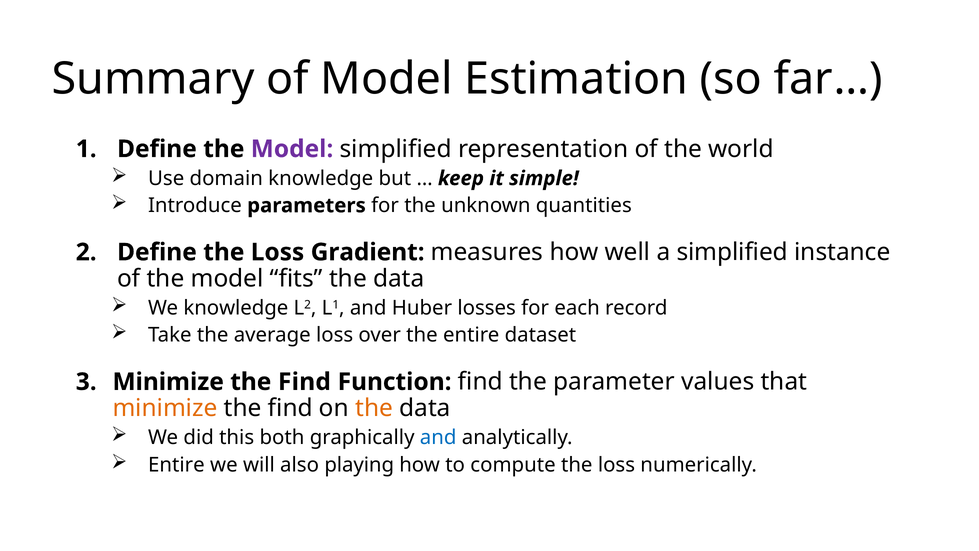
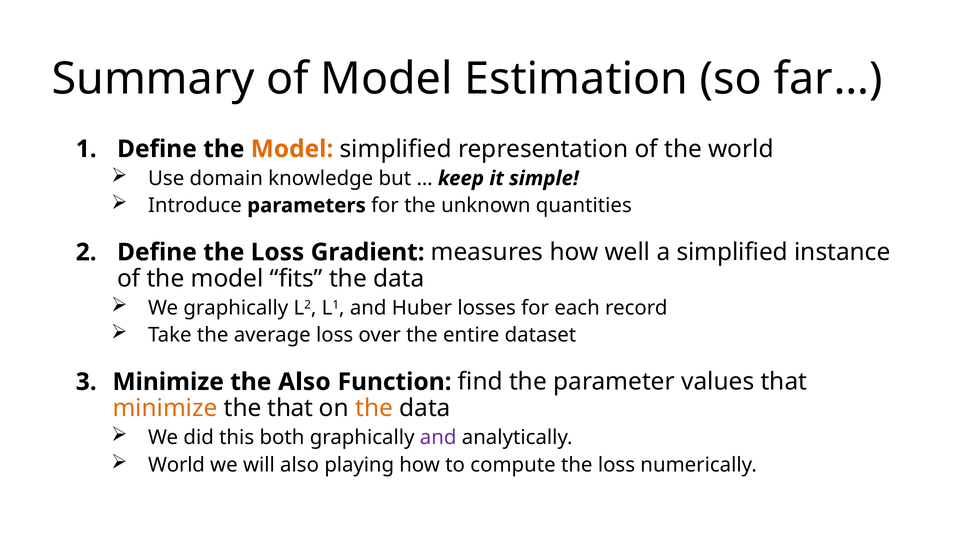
Model at (292, 149) colour: purple -> orange
We knowledge: knowledge -> graphically
Find at (304, 382): Find -> Also
find at (290, 408): find -> that
and at (438, 437) colour: blue -> purple
Entire at (176, 465): Entire -> World
